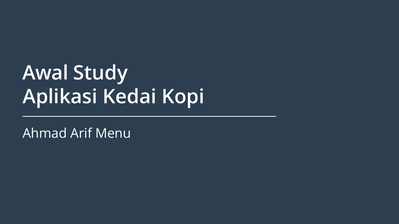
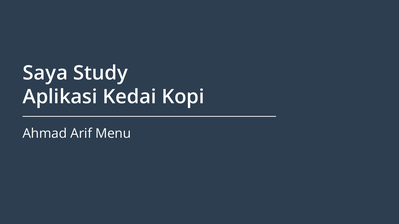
Awal: Awal -> Saya
